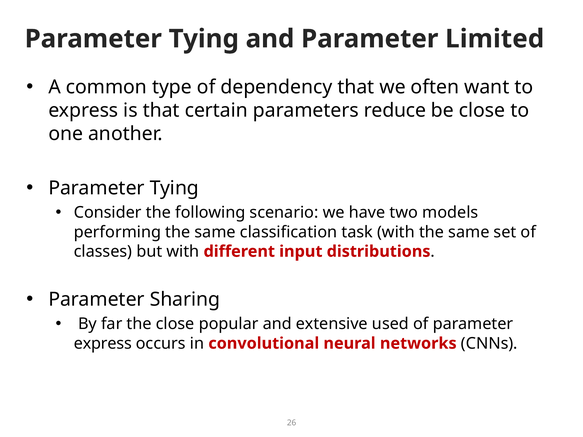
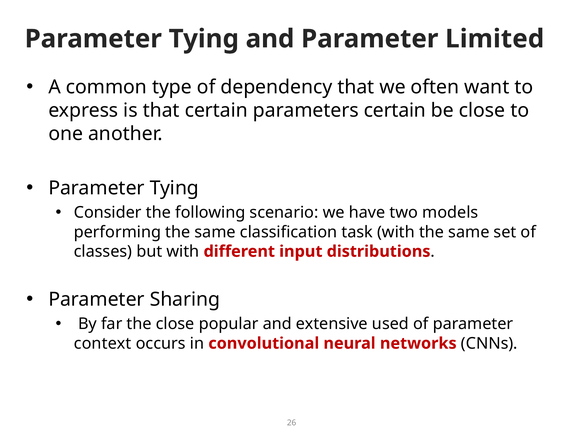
parameters reduce: reduce -> certain
express at (103, 344): express -> context
